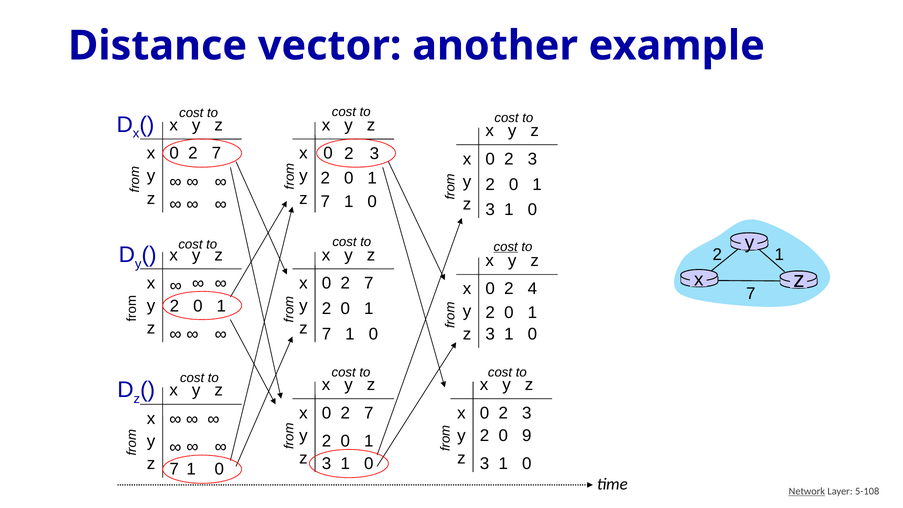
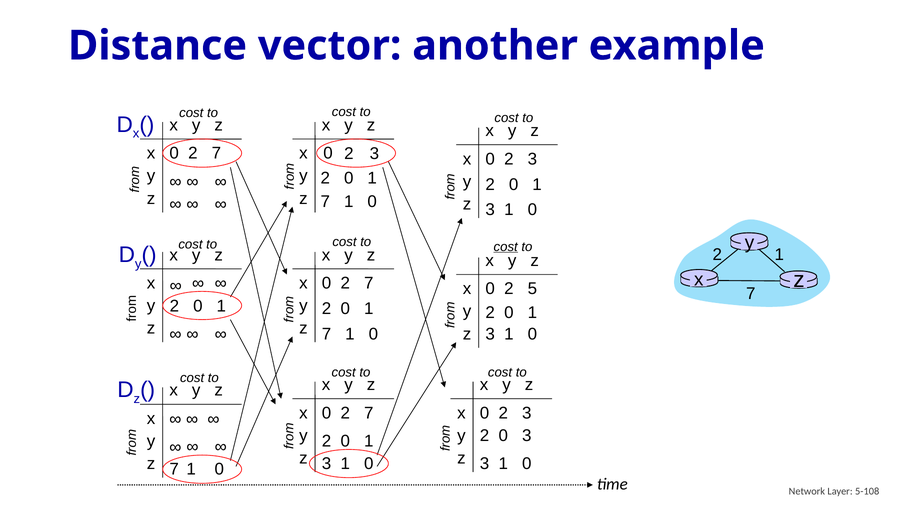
4: 4 -> 5
2 0 9: 9 -> 3
Network underline: present -> none
